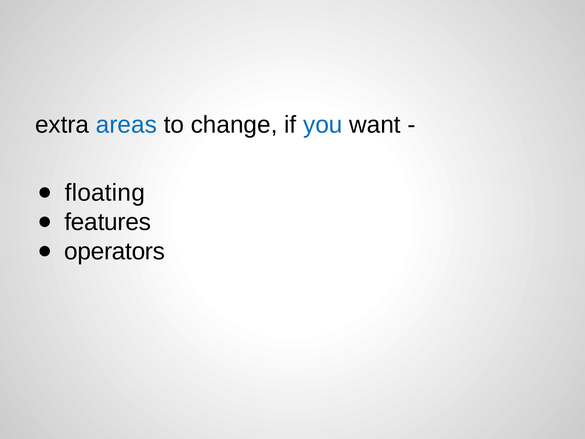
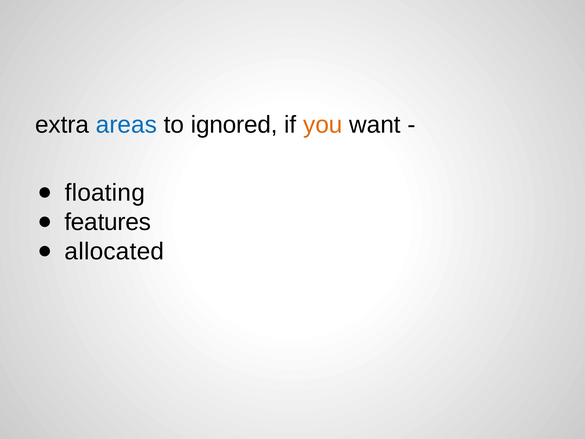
change: change -> ignored
you colour: blue -> orange
operators: operators -> allocated
